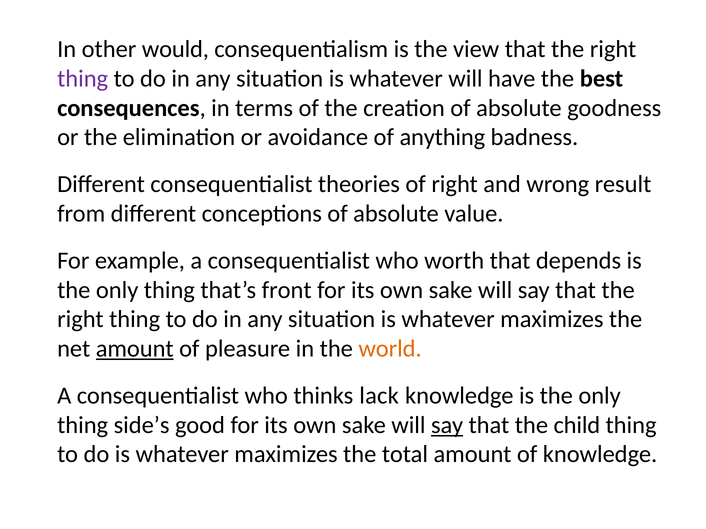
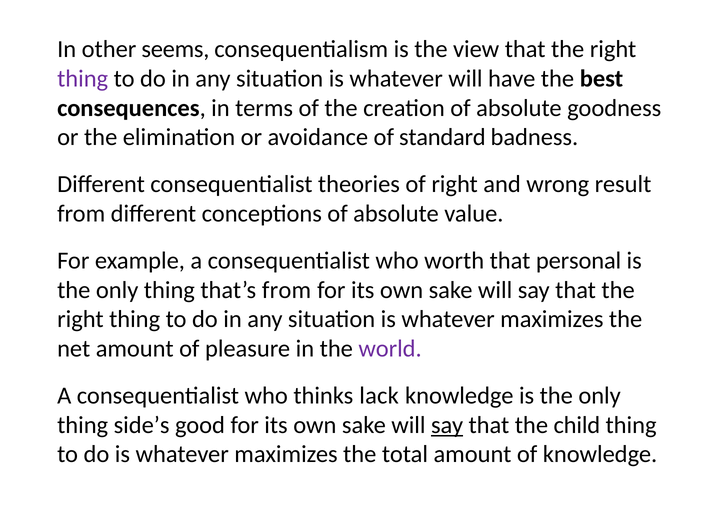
would: would -> seems
anything: anything -> standard
depends: depends -> personal
that’s front: front -> from
amount at (135, 349) underline: present -> none
world colour: orange -> purple
